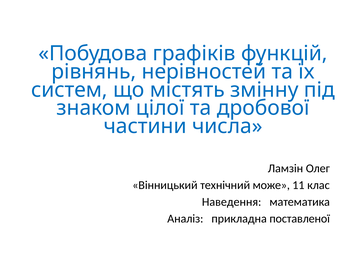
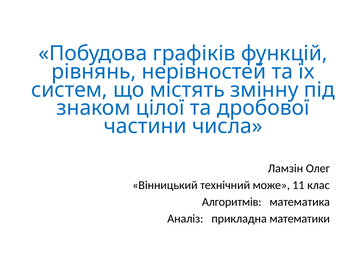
Наведення: Наведення -> Алгоритмів
поставленої: поставленої -> математики
